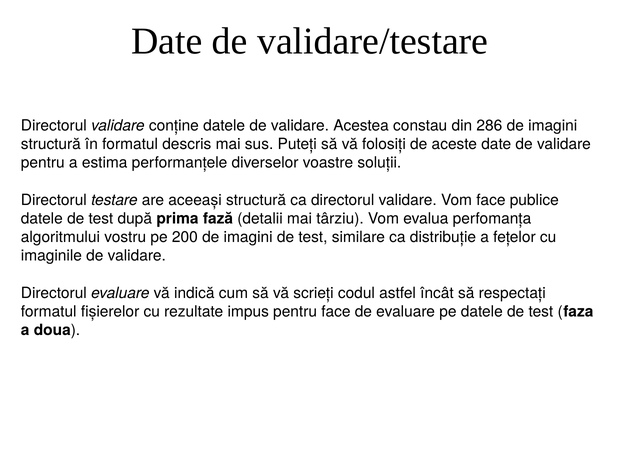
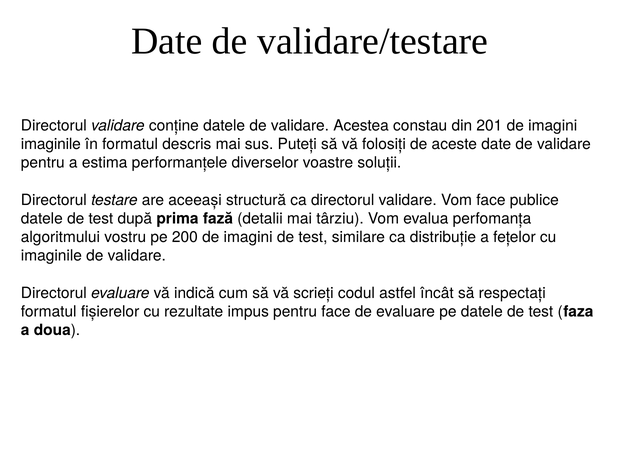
286: 286 -> 201
structură at (51, 144): structură -> imaginile
